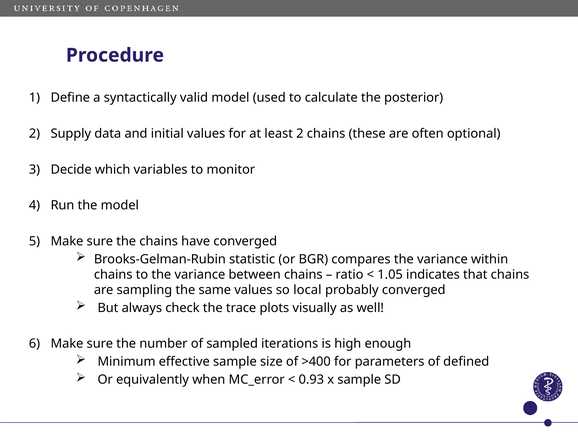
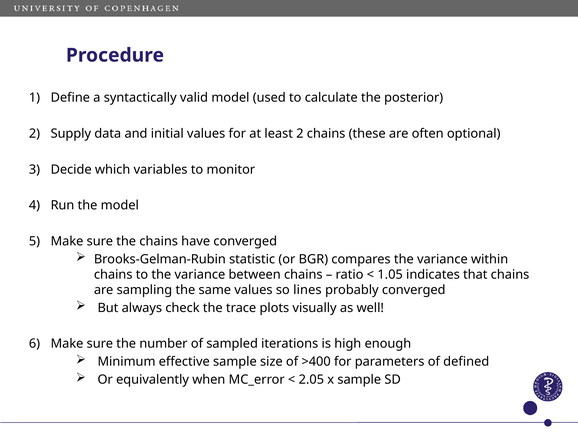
local: local -> lines
0.93: 0.93 -> 2.05
